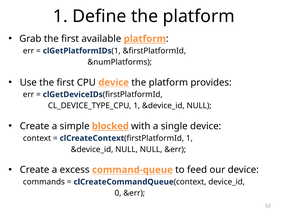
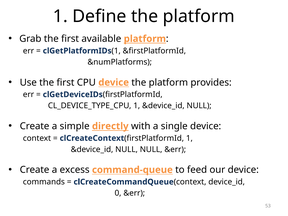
blocked: blocked -> directly
